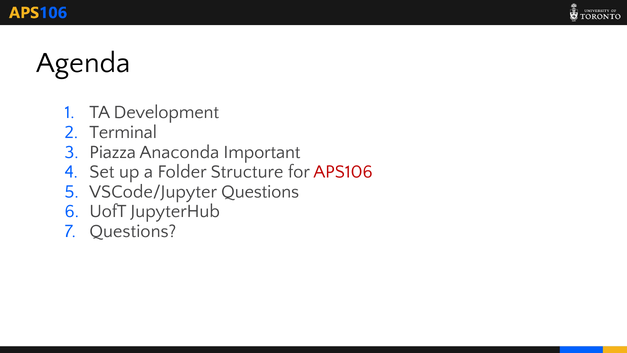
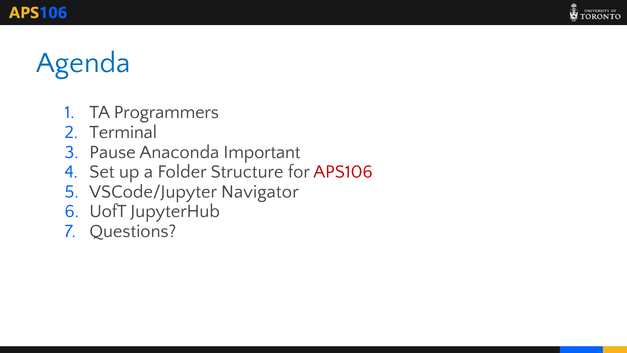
Agenda colour: black -> blue
Development: Development -> Programmers
Piazza: Piazza -> Pause
VSCode/Jupyter Questions: Questions -> Navigator
